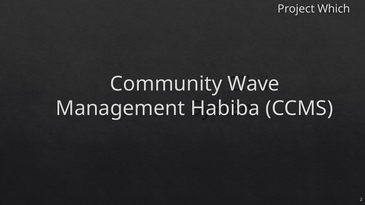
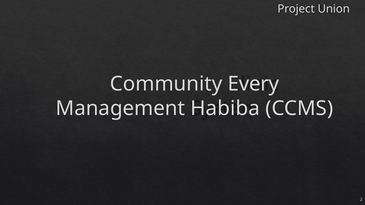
Which: Which -> Union
Wave: Wave -> Every
